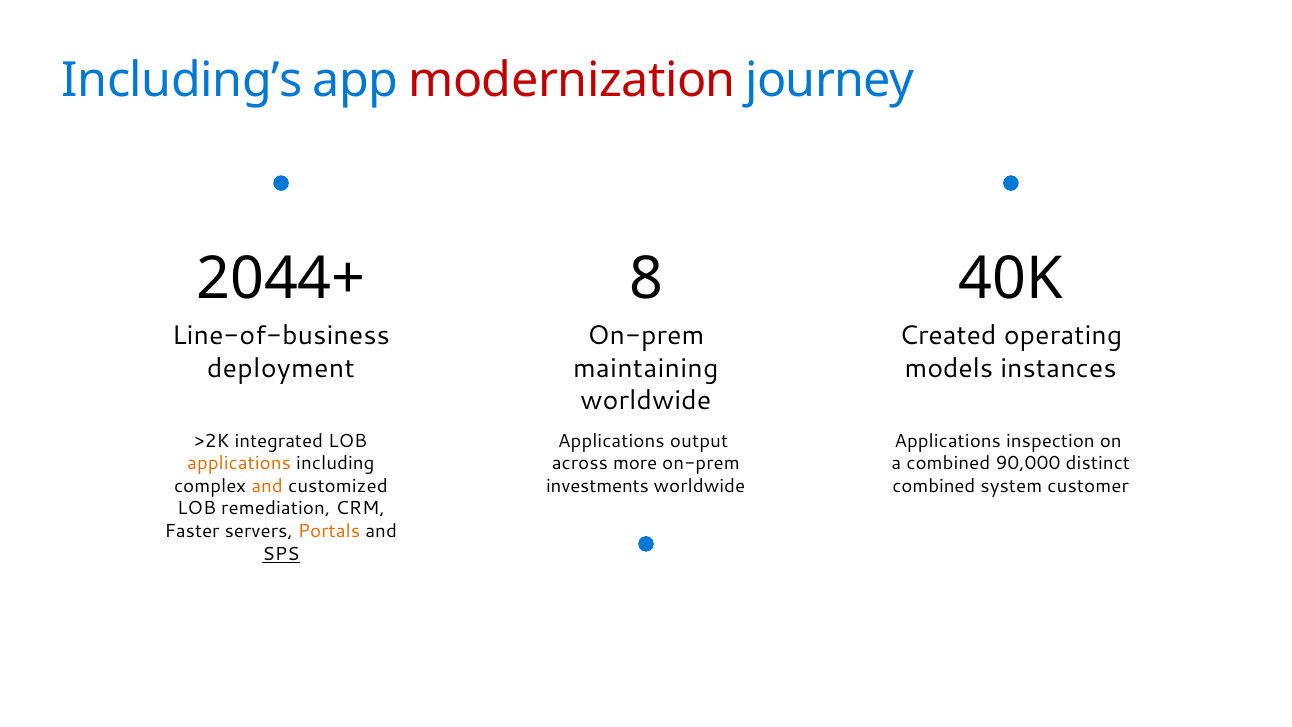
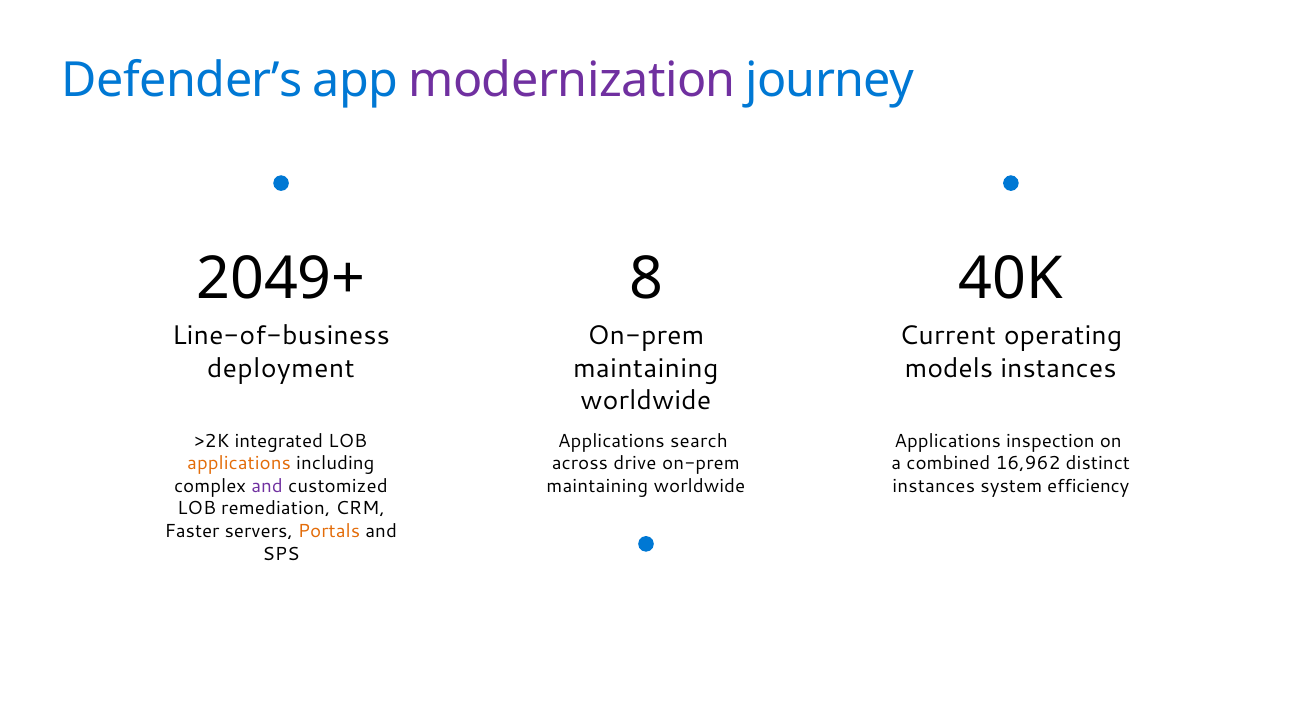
Including’s: Including’s -> Defender’s
modernization colour: red -> purple
2044+: 2044+ -> 2049+
Created: Created -> Current
output: output -> search
more: more -> drive
90,000: 90,000 -> 16,962
and at (267, 486) colour: orange -> purple
investments at (598, 486): investments -> maintaining
combined at (934, 486): combined -> instances
customer: customer -> efficiency
SPS underline: present -> none
